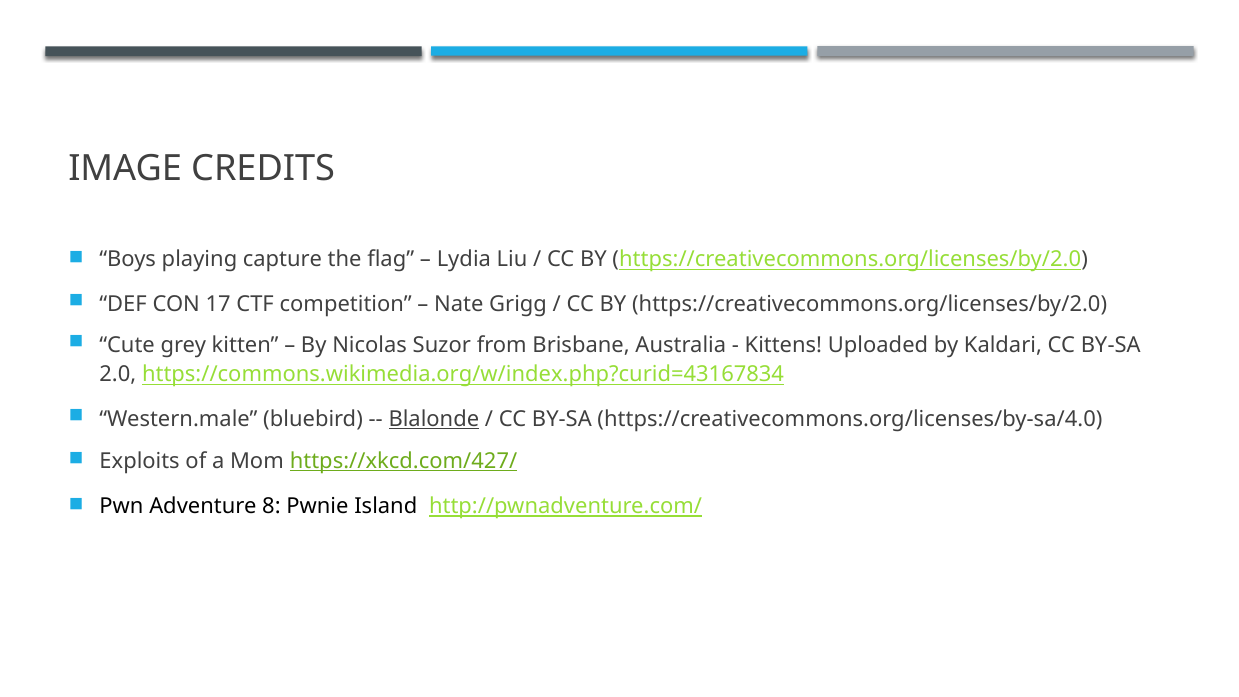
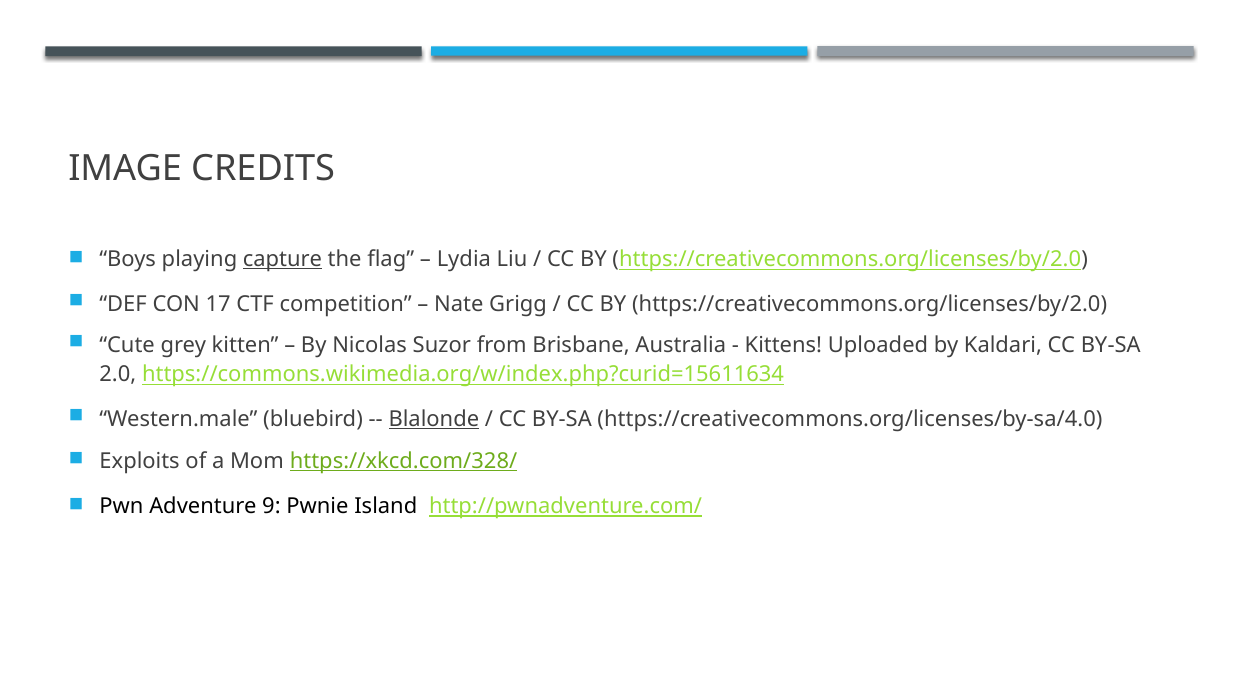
capture underline: none -> present
https://commons.wikimedia.org/w/index.php?curid=43167834: https://commons.wikimedia.org/w/index.php?curid=43167834 -> https://commons.wikimedia.org/w/index.php?curid=15611634
https://xkcd.com/427/: https://xkcd.com/427/ -> https://xkcd.com/328/
8: 8 -> 9
